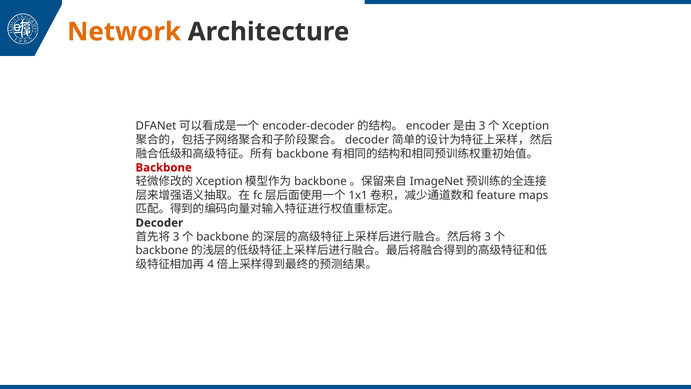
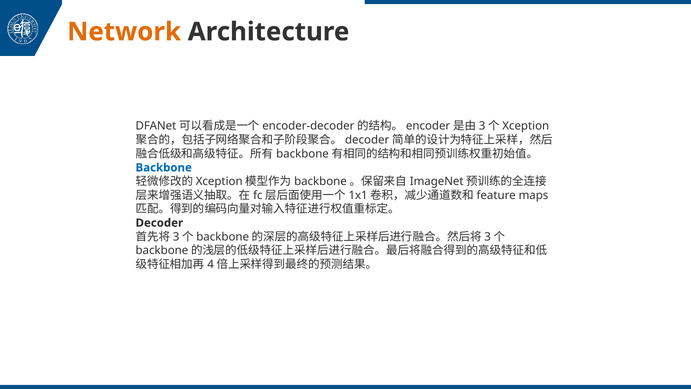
Backbone colour: red -> blue
